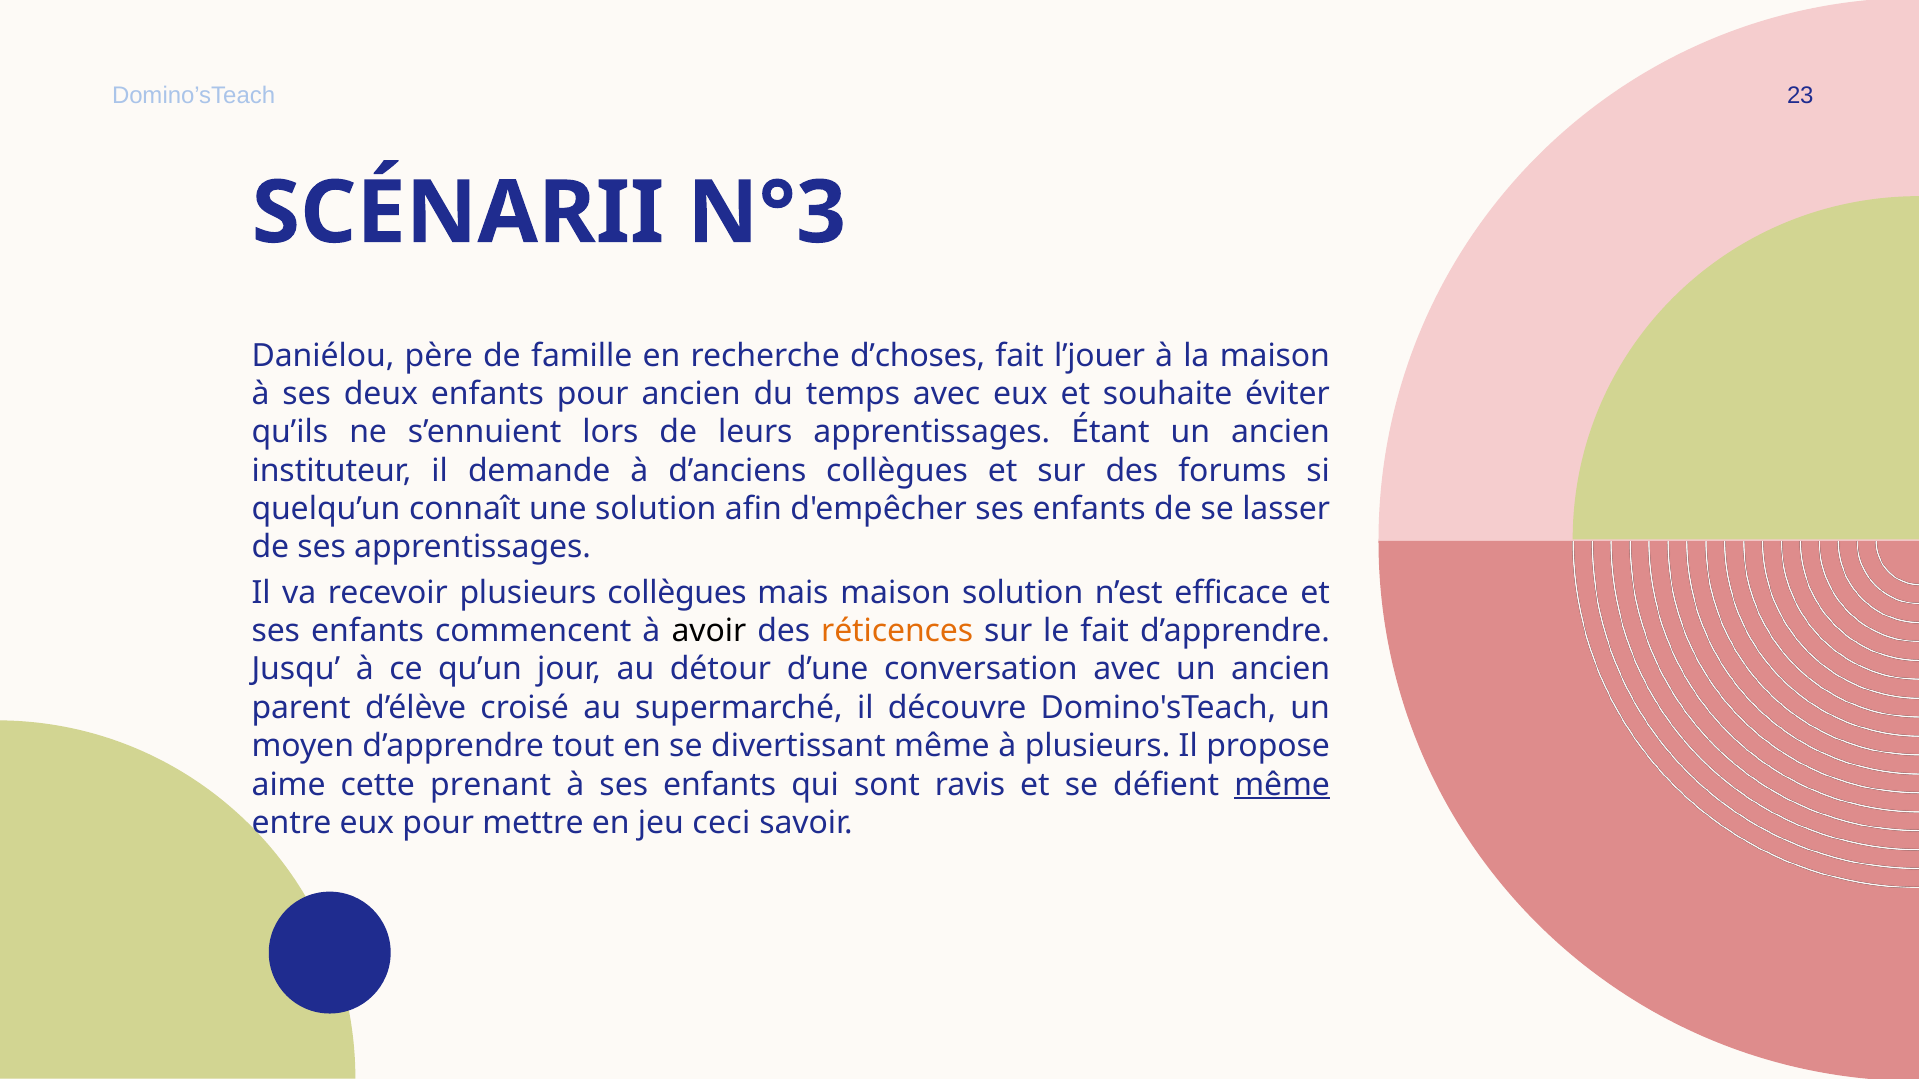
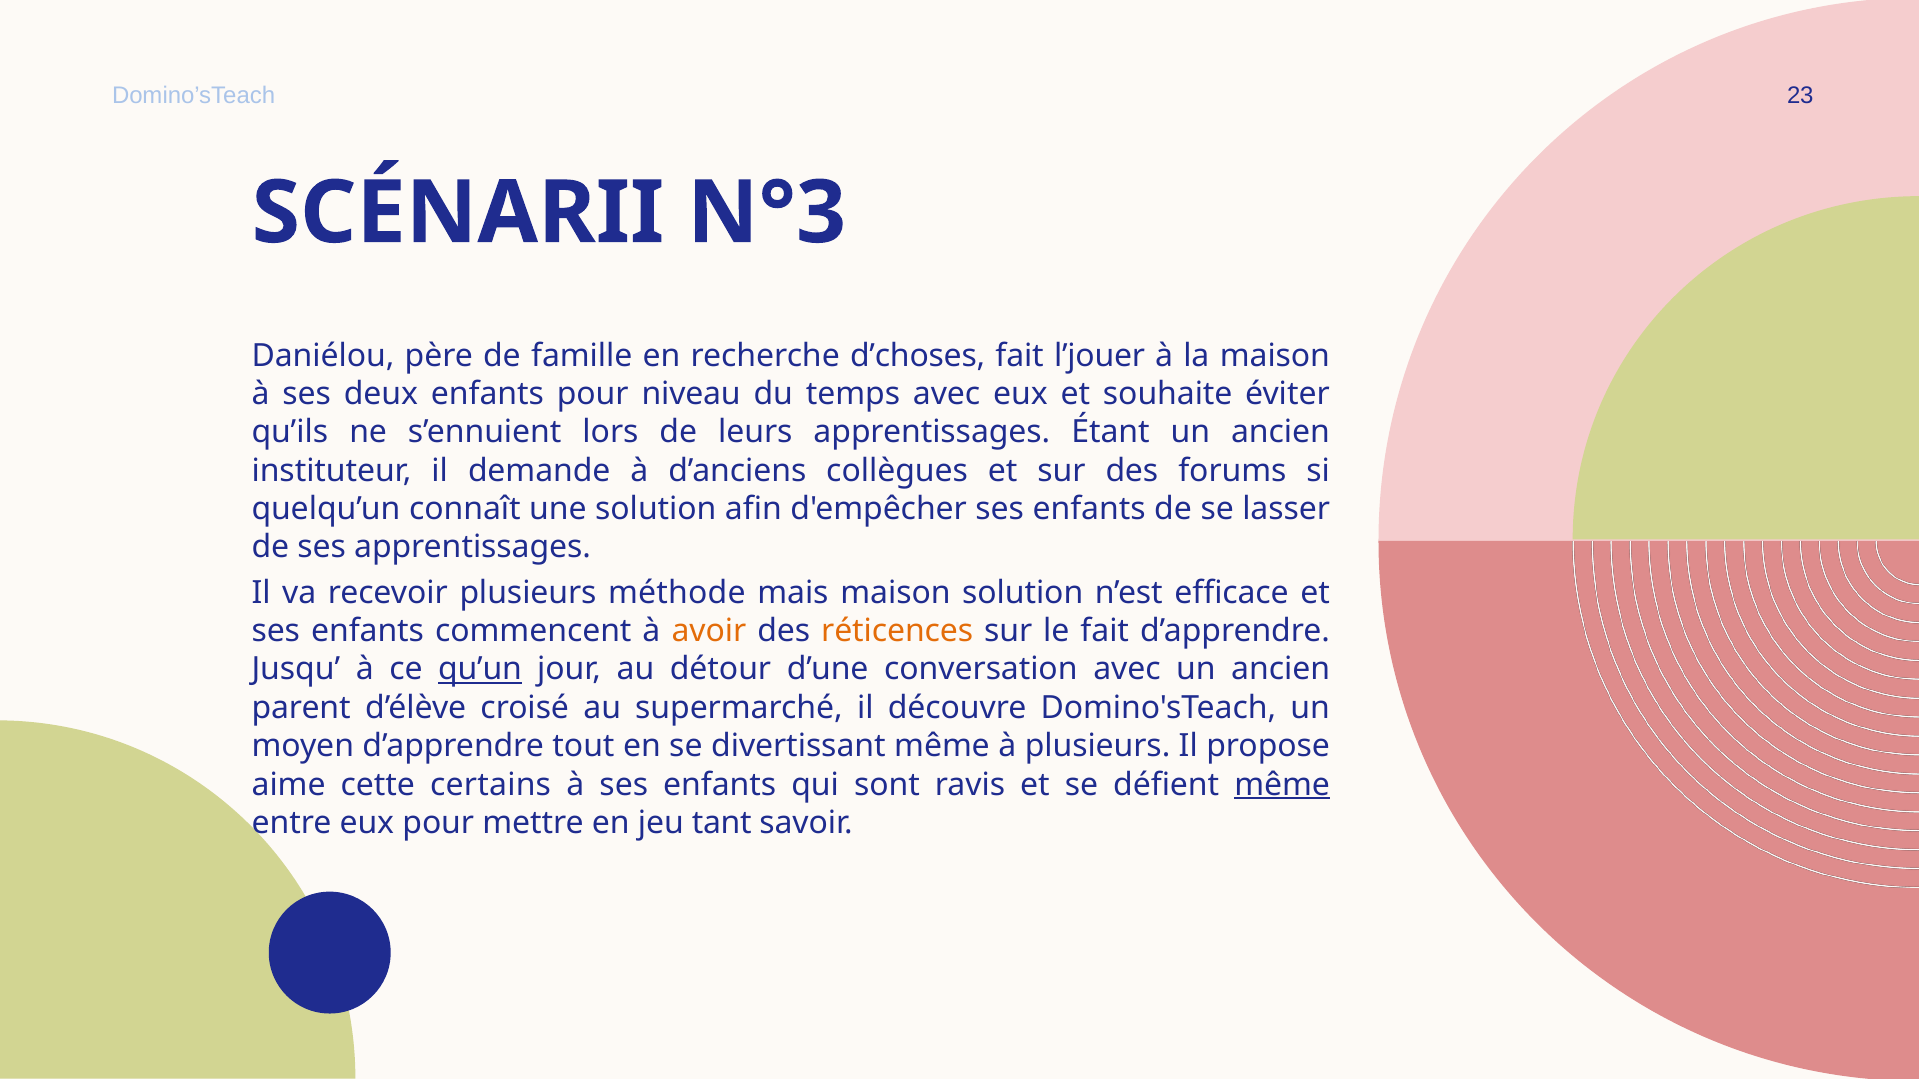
pour ancien: ancien -> niveau
plusieurs collègues: collègues -> méthode
avoir colour: black -> orange
qu’un underline: none -> present
prenant: prenant -> certains
ceci: ceci -> tant
